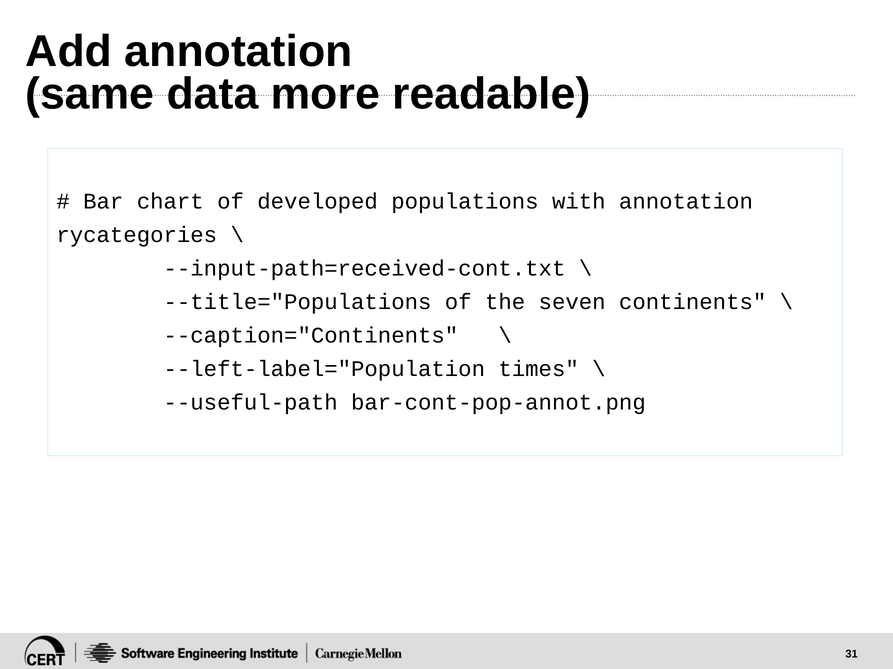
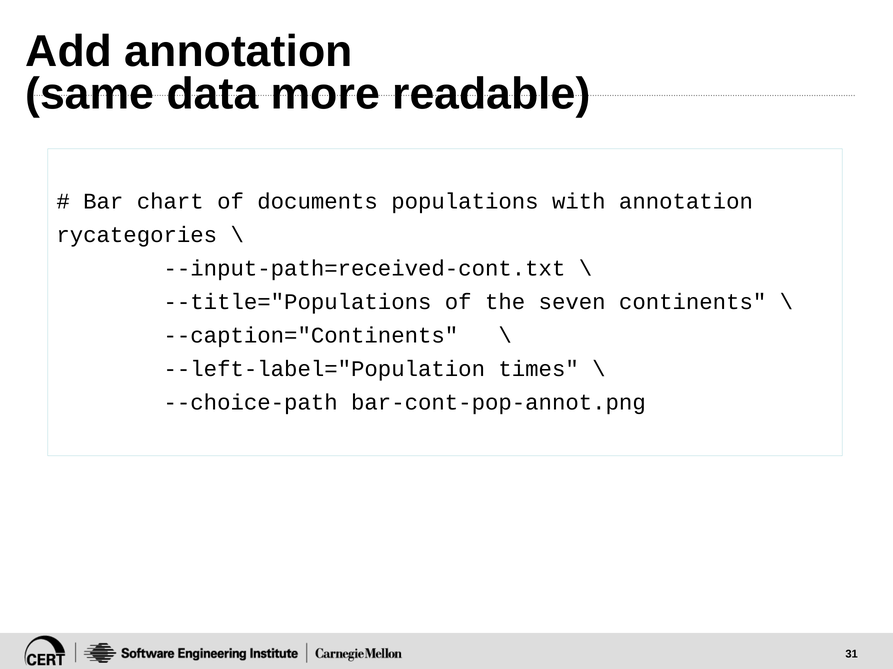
developed: developed -> documents
--useful-path: --useful-path -> --choice-path
